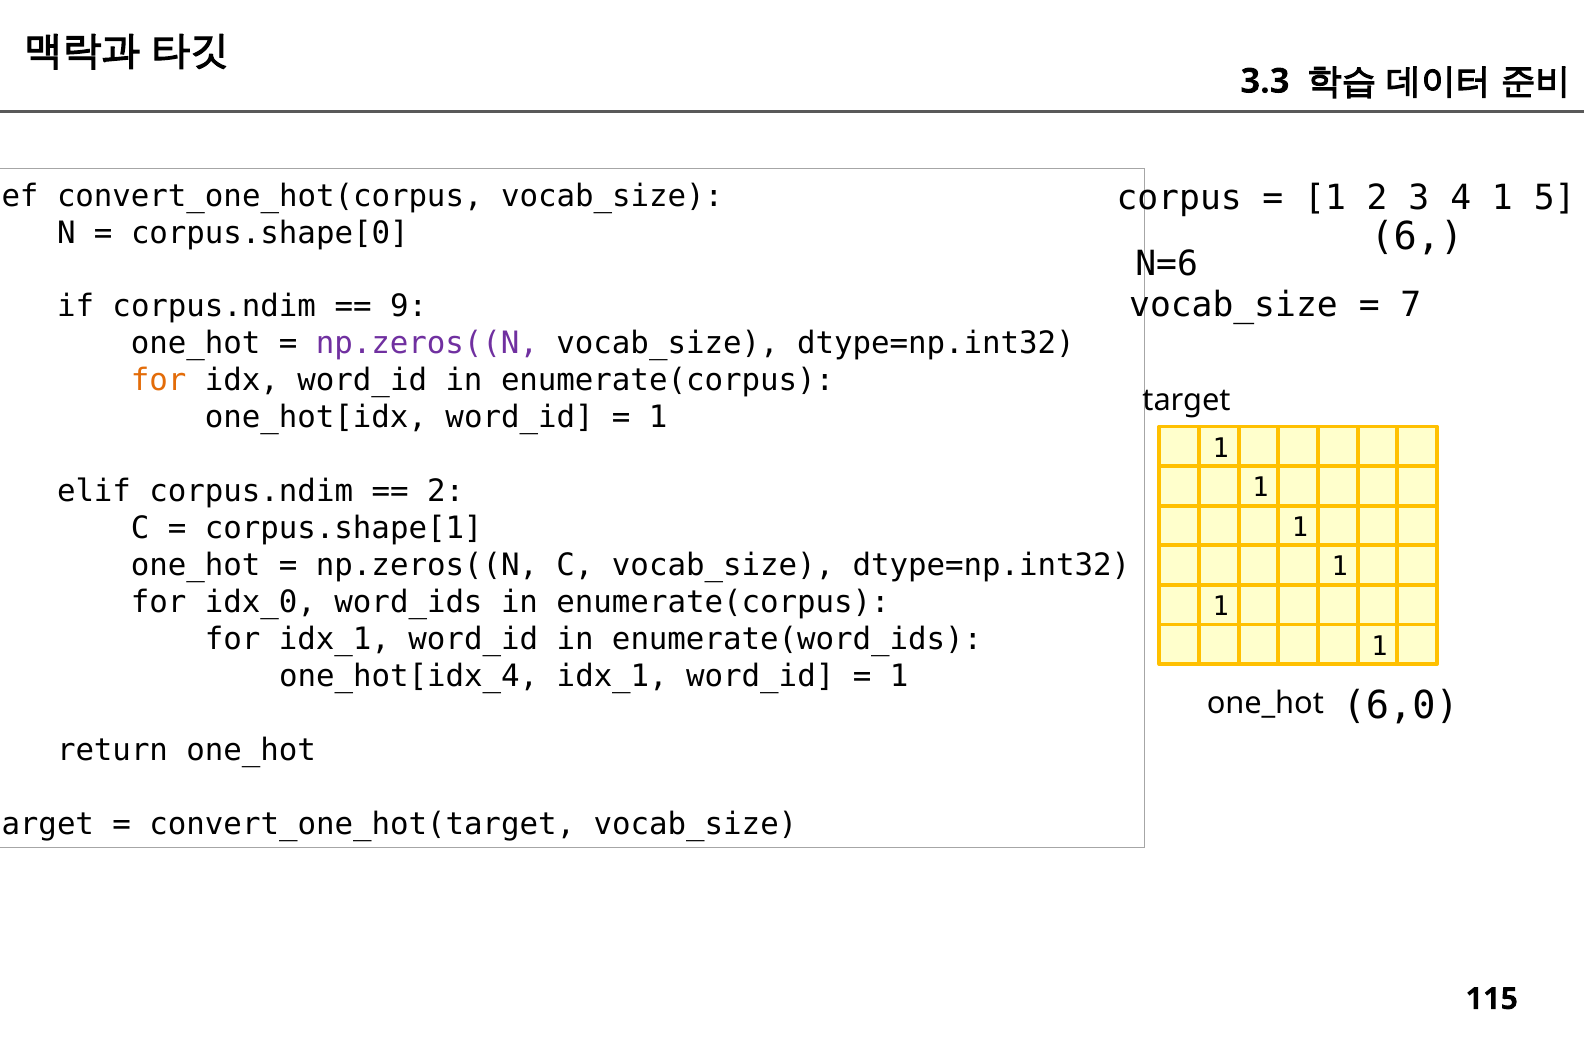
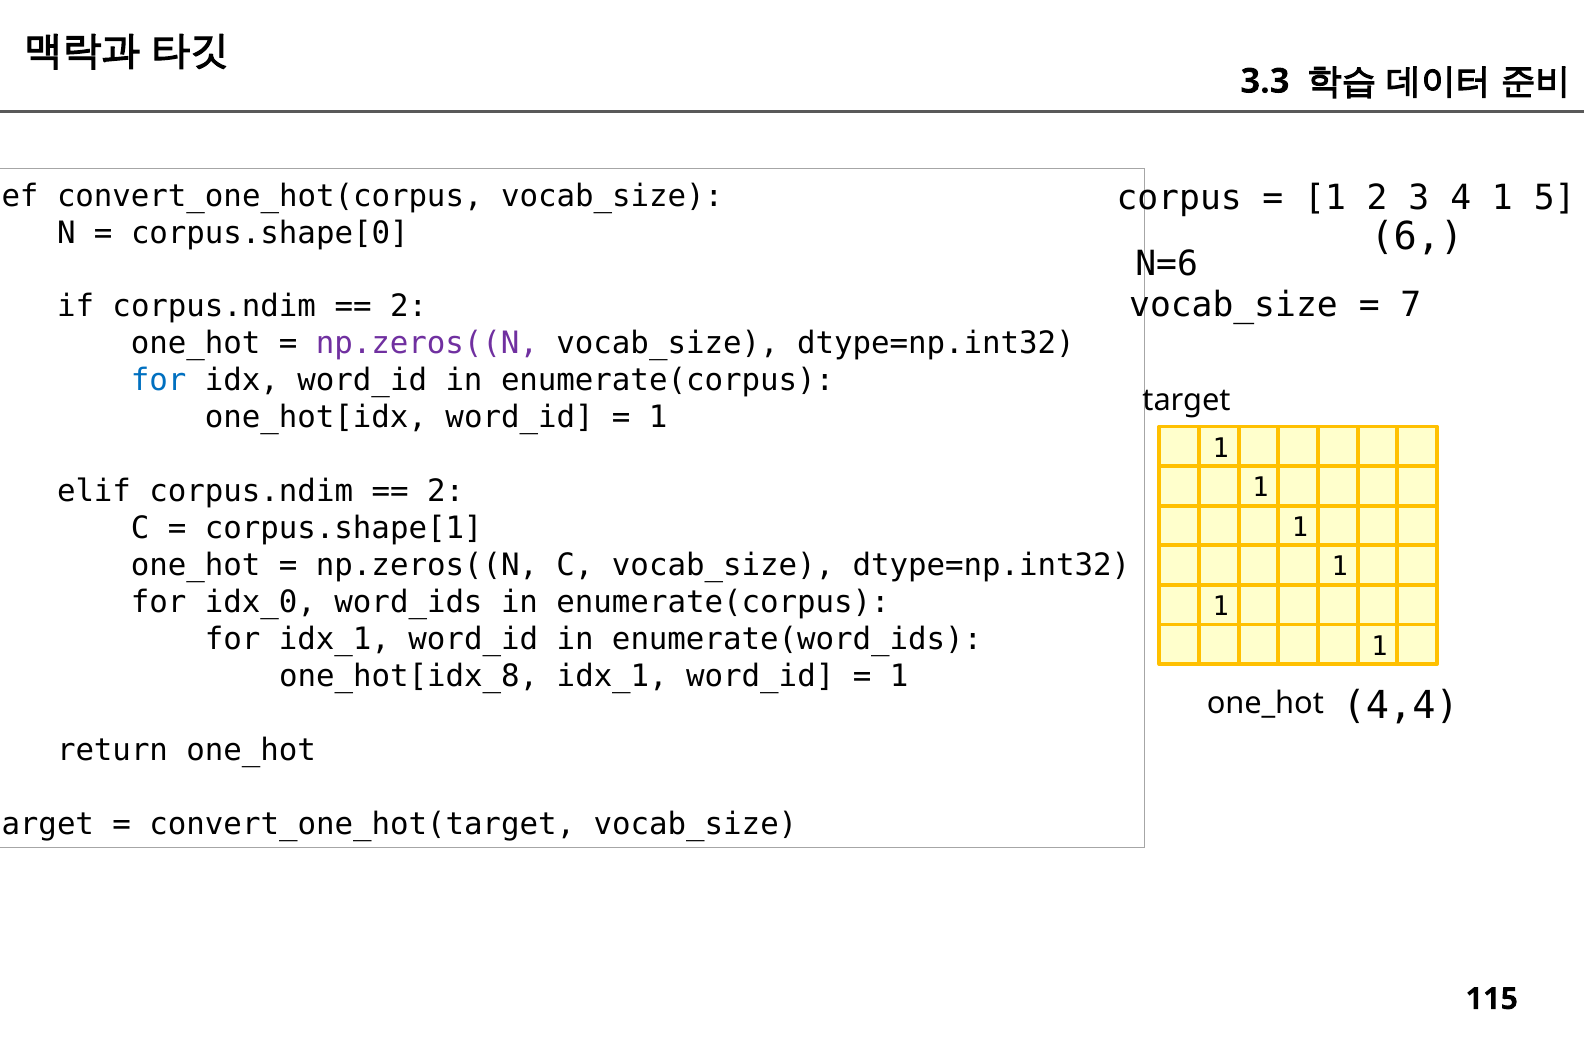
9 at (409, 307): 9 -> 2
for at (159, 381) colour: orange -> blue
one_hot[idx_4: one_hot[idx_4 -> one_hot[idx_8
6,0: 6,0 -> 4,4
